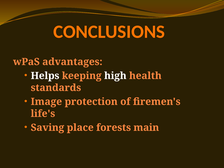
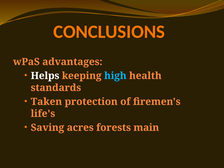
high colour: white -> light blue
Image: Image -> Taken
place: place -> acres
